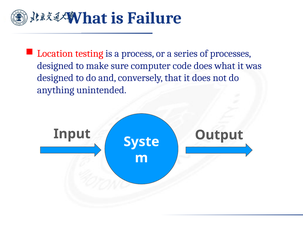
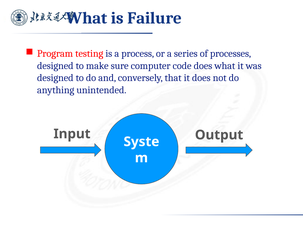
Location: Location -> Program
